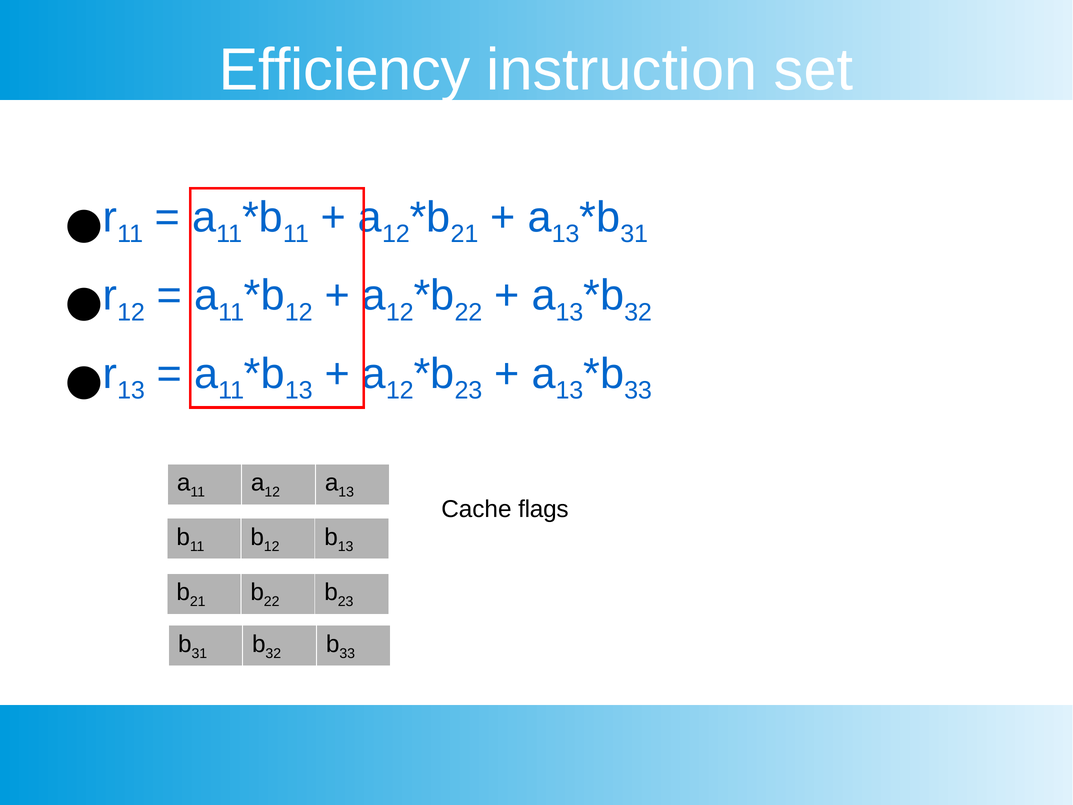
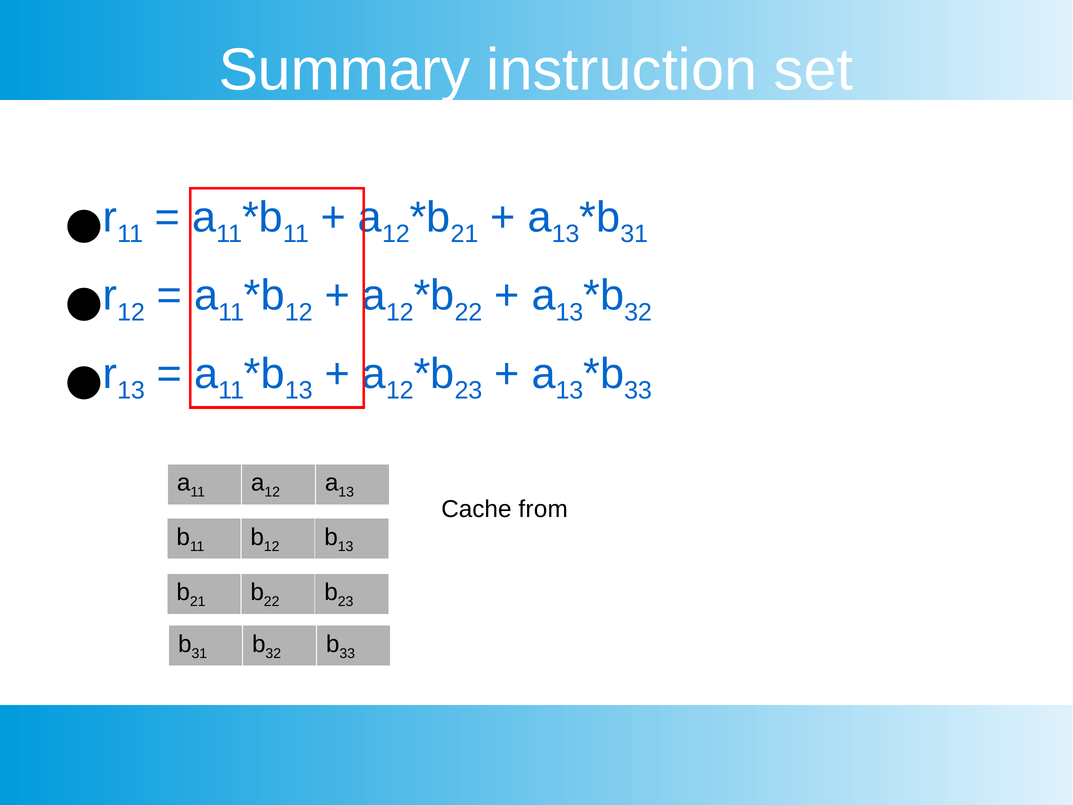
Efficiency: Efficiency -> Summary
flags: flags -> from
